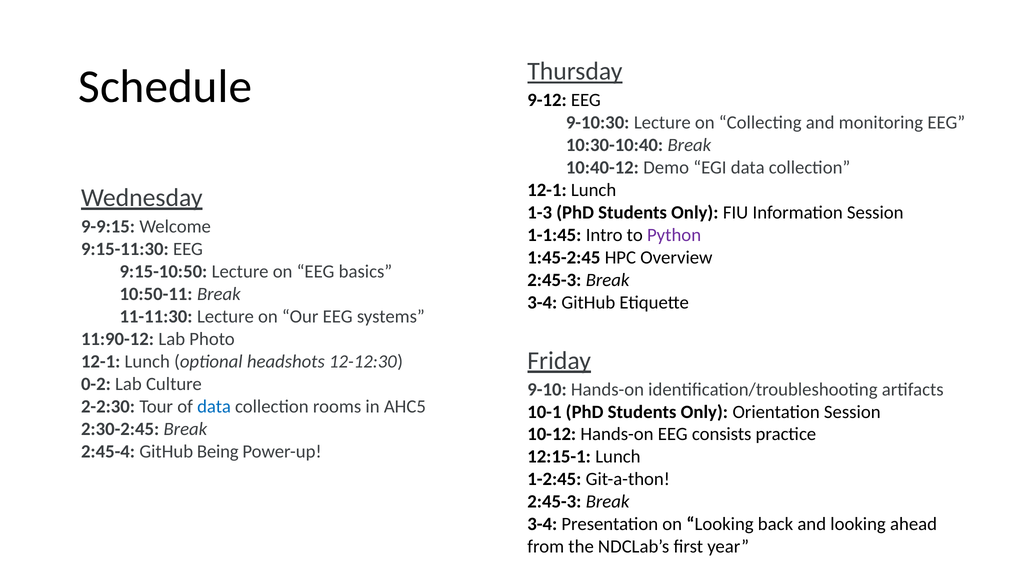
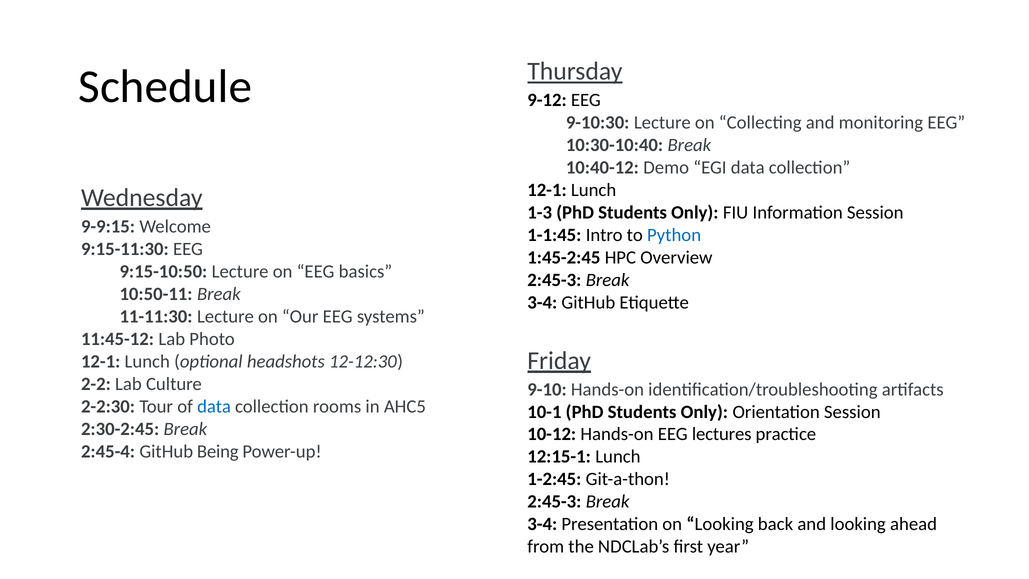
Python colour: purple -> blue
11:90-12: 11:90-12 -> 11:45-12
0-2: 0-2 -> 2-2
consists: consists -> lectures
